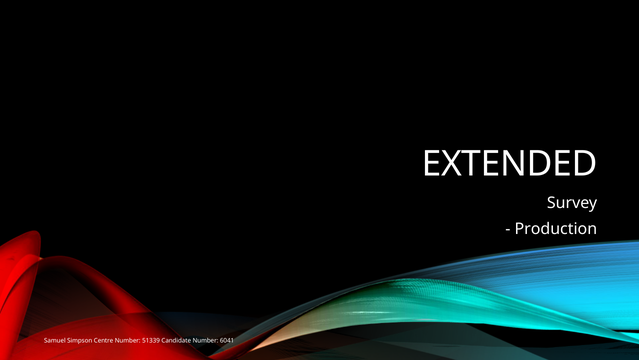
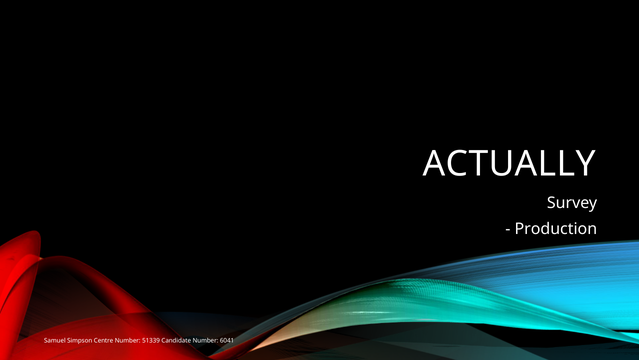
EXTENDED: EXTENDED -> ACTUALLY
